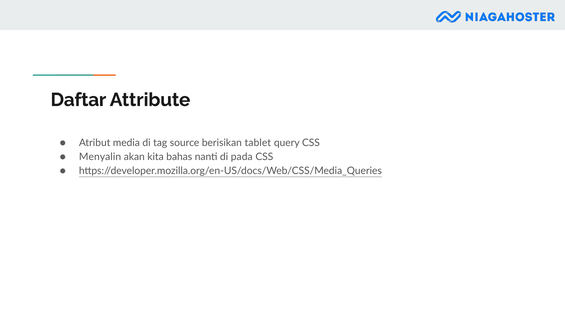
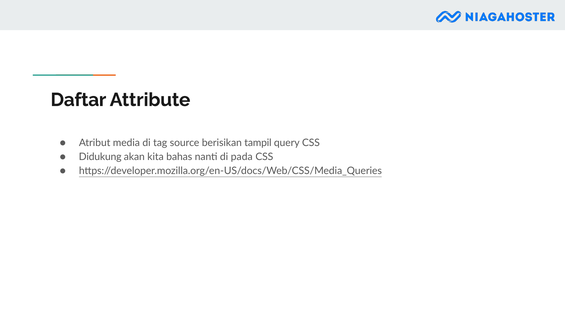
tablet: tablet -> tampil
Menyalin: Menyalin -> Didukung
